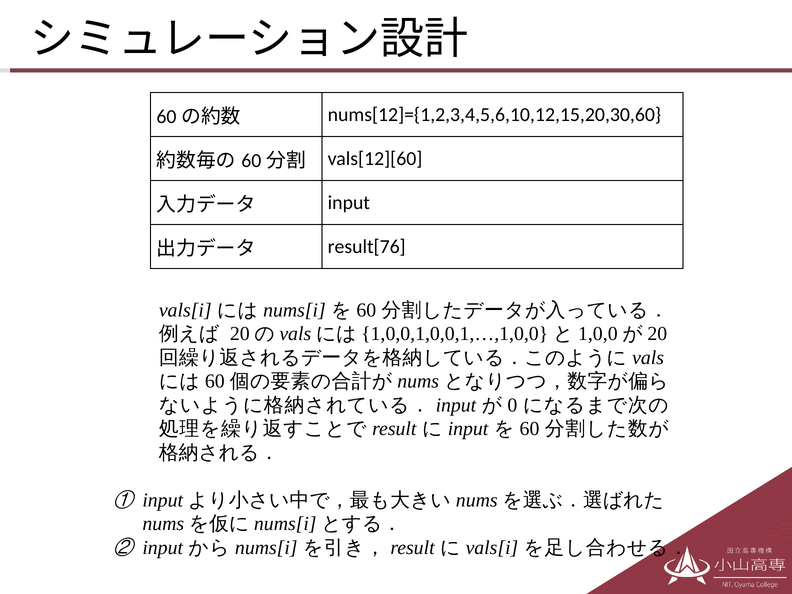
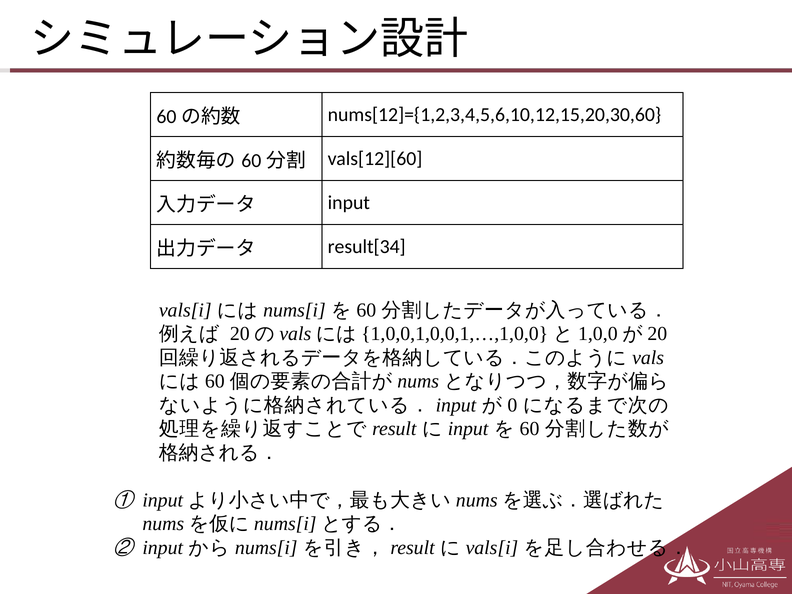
result[76: result[76 -> result[34
